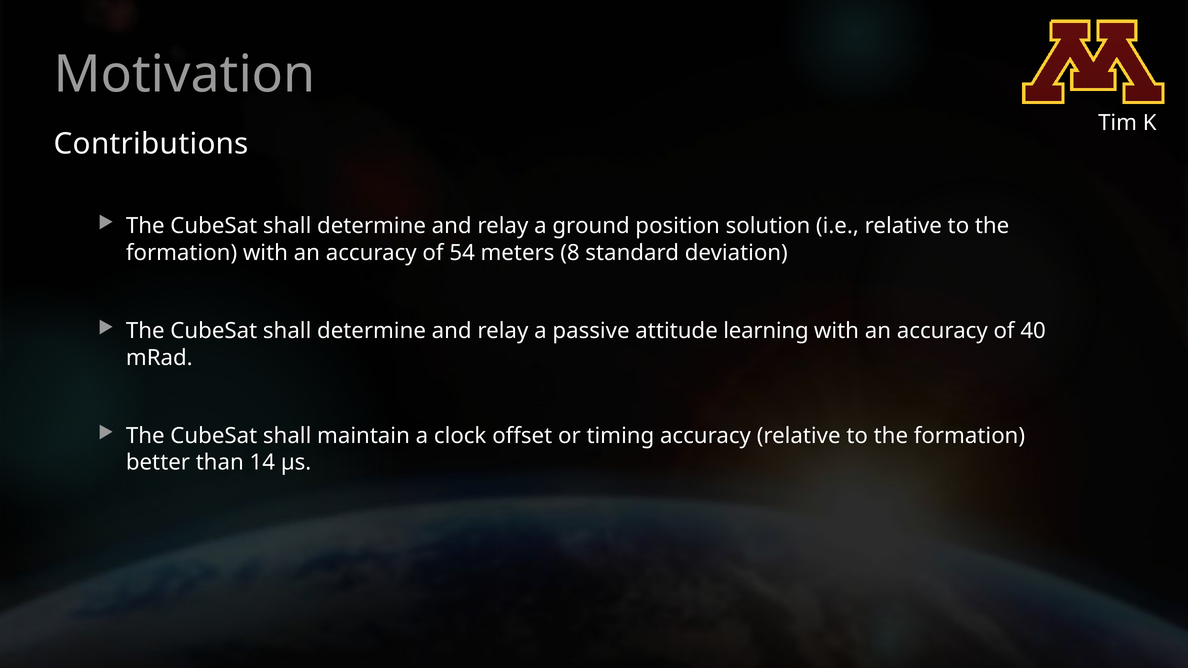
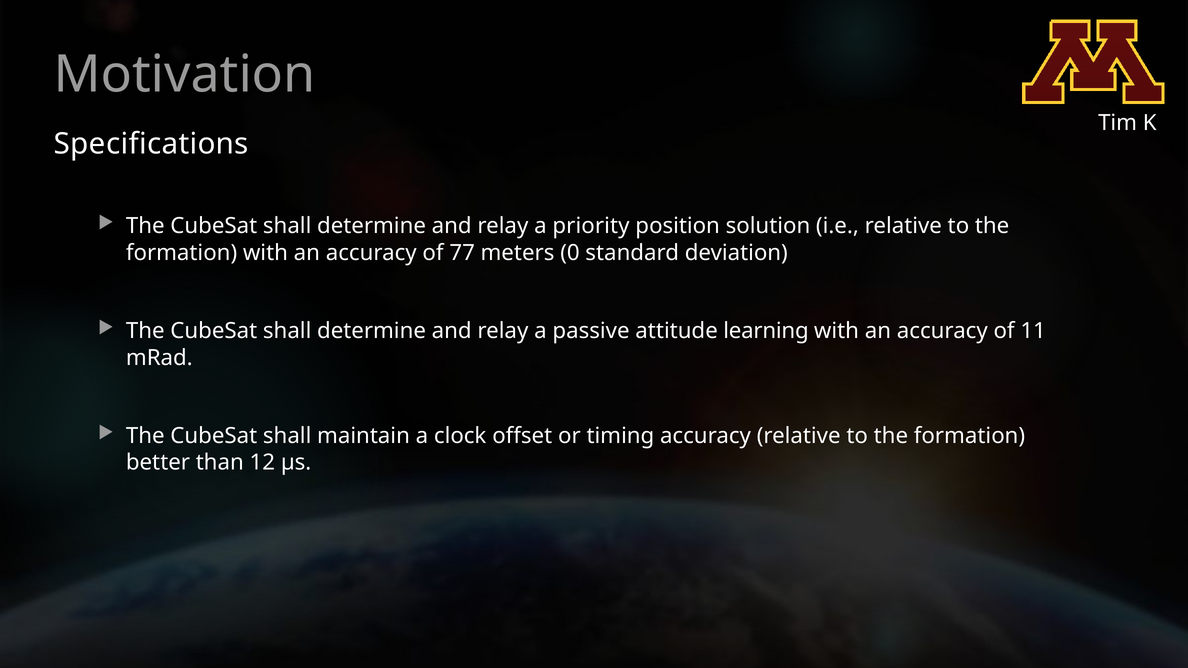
Contributions: Contributions -> Specifications
ground: ground -> priority
54: 54 -> 77
8: 8 -> 0
40: 40 -> 11
14: 14 -> 12
